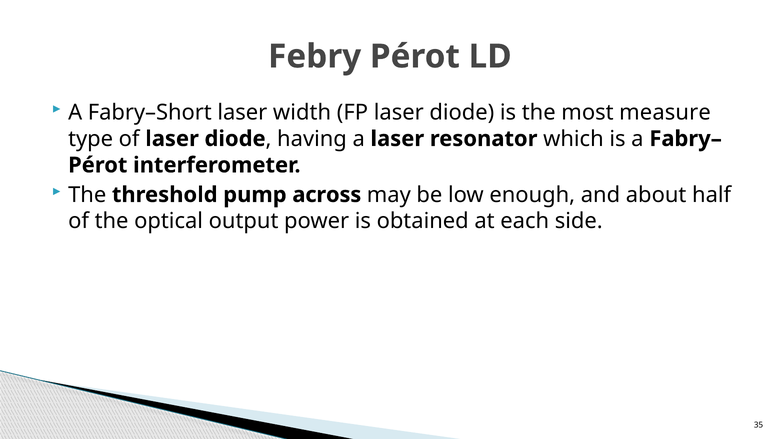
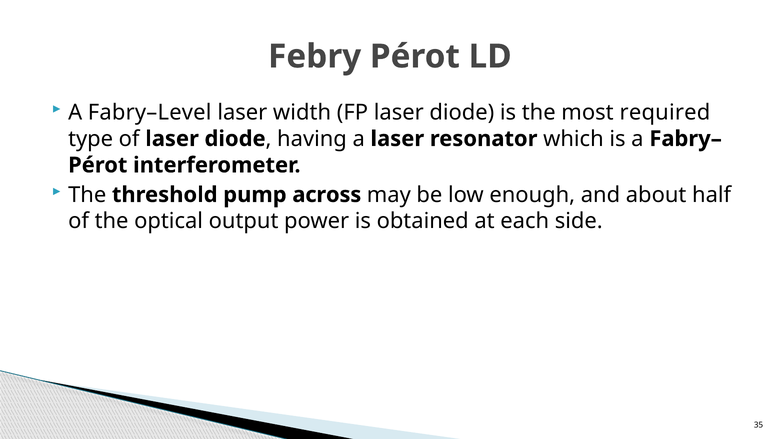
Fabry–Short: Fabry–Short -> Fabry–Level
measure: measure -> required
